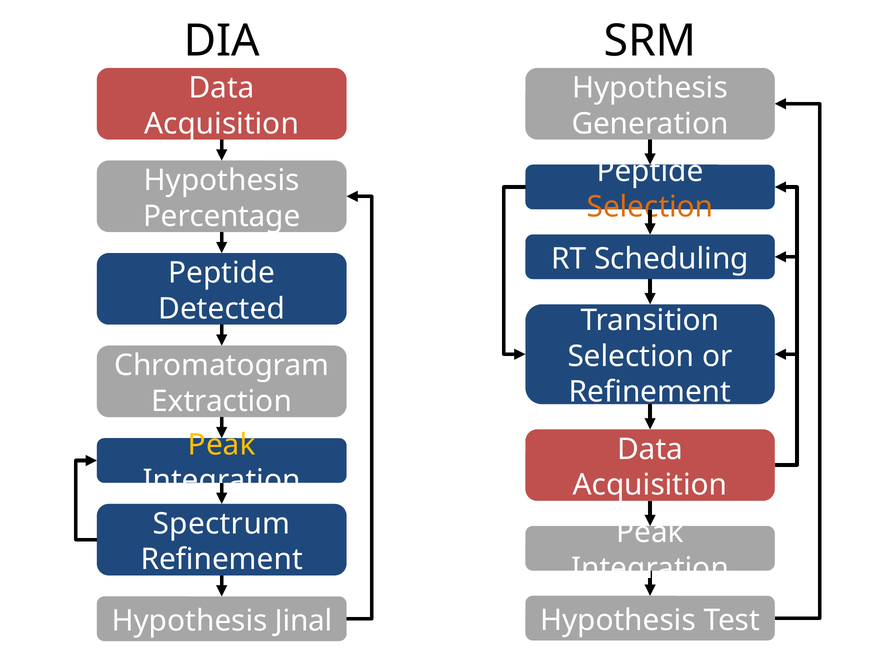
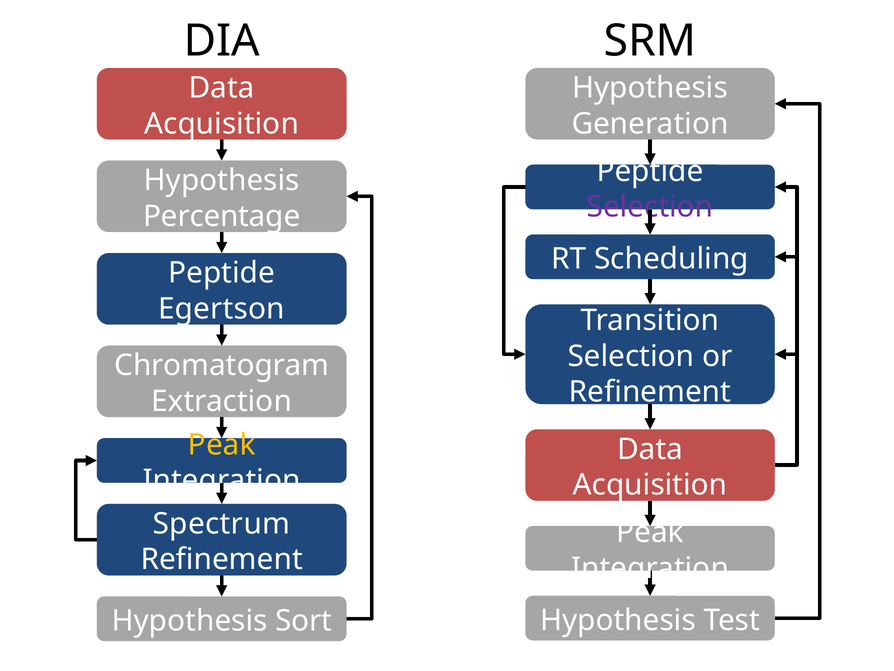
Selection at (650, 207) colour: orange -> purple
Detected: Detected -> Egertson
Jinal: Jinal -> Sort
